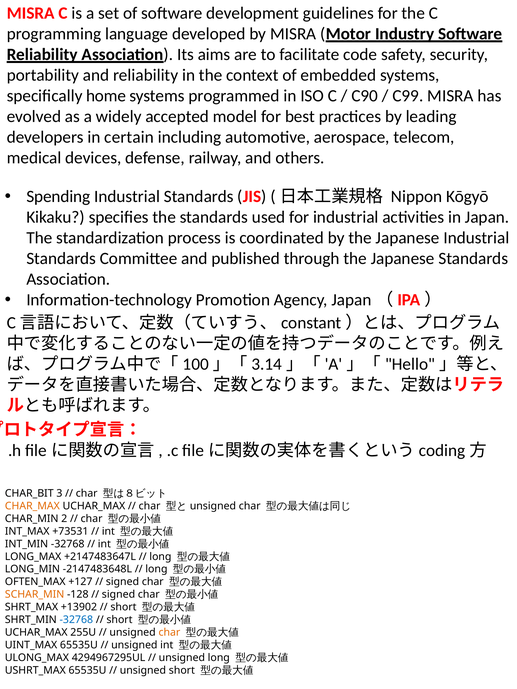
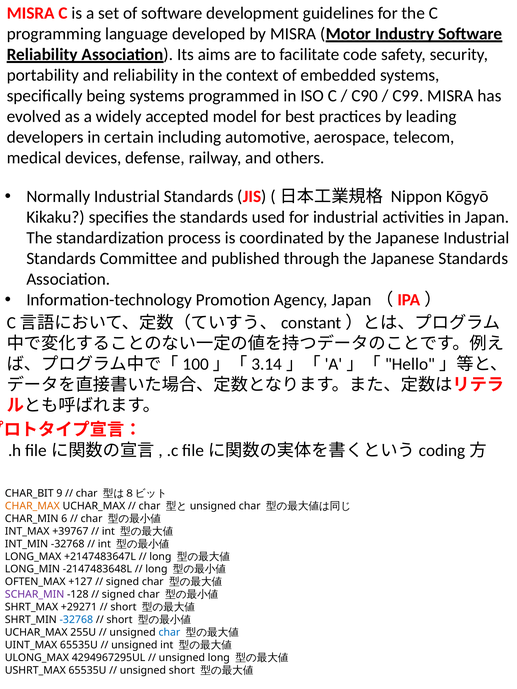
home: home -> being
Spending: Spending -> Normally
3: 3 -> 9
2: 2 -> 6
+73531: +73531 -> +39767
SCHAR_MIN colour: orange -> purple
+13902: +13902 -> +29271
char at (169, 633) colour: orange -> blue
